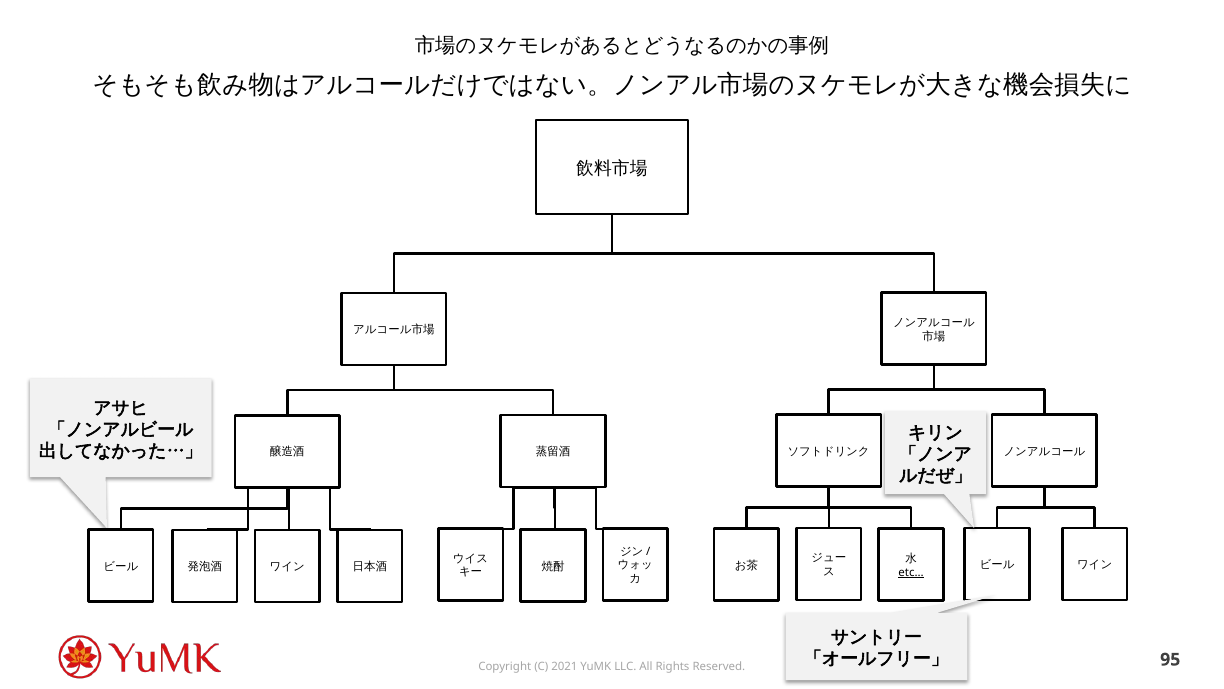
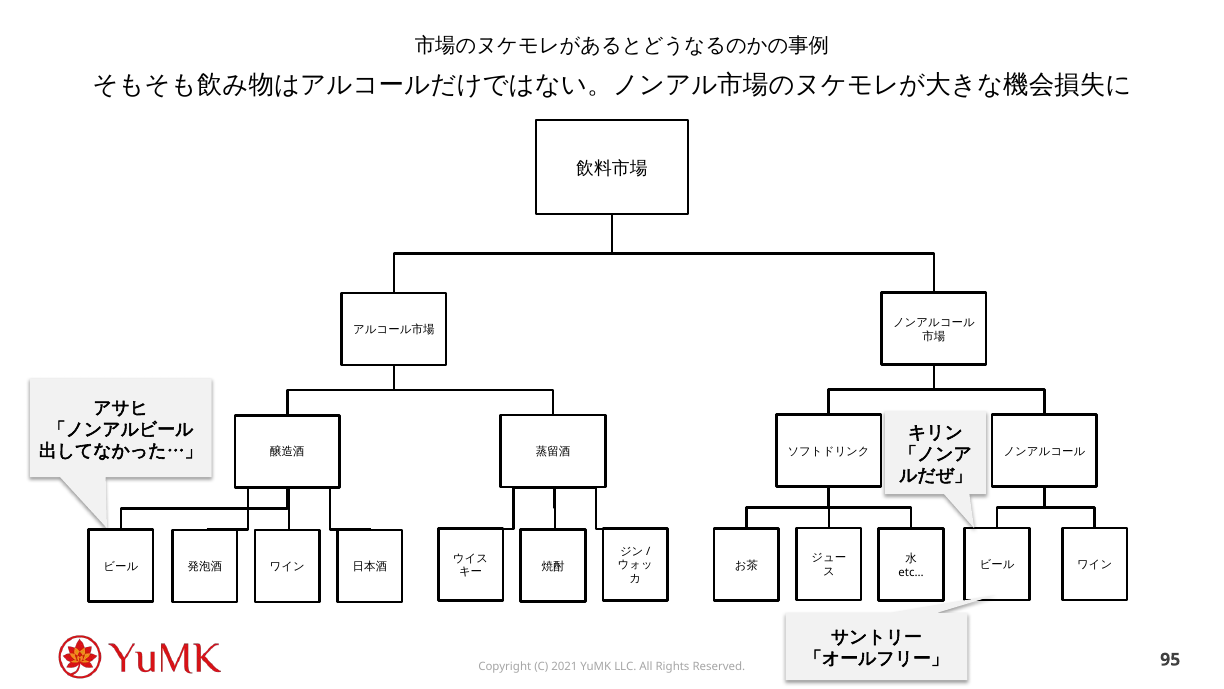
etc… underline: present -> none
